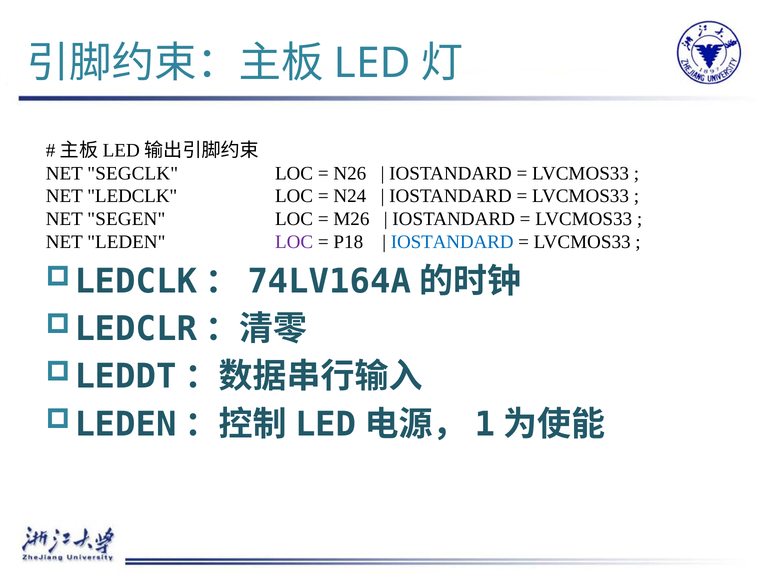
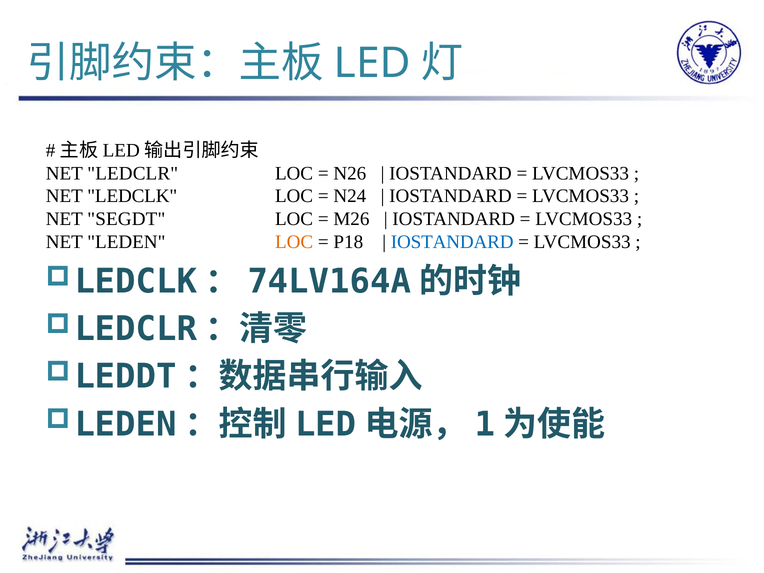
SEGCLK: SEGCLK -> LEDCLR
SEGEN: SEGEN -> SEGDT
LOC at (294, 242) colour: purple -> orange
